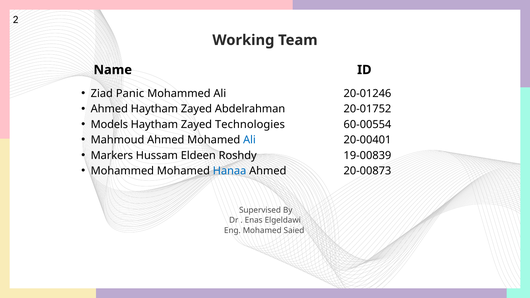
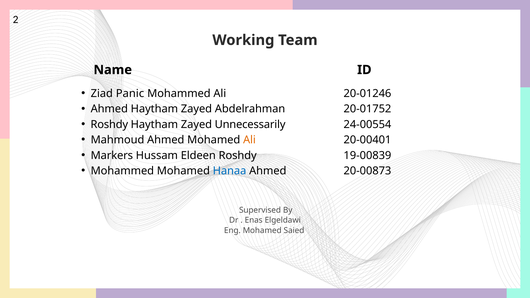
Models at (109, 125): Models -> Roshdy
Technologies: Technologies -> Unnecessarily
60-00554: 60-00554 -> 24-00554
Ali at (249, 140) colour: blue -> orange
